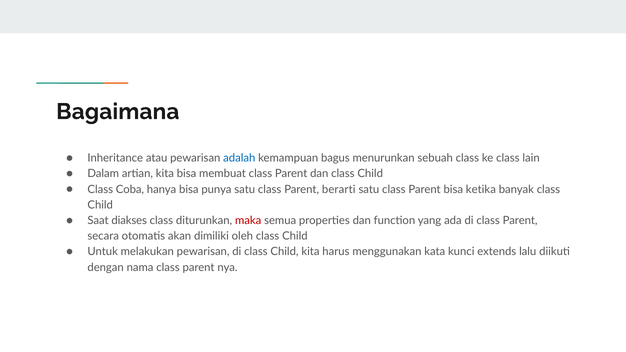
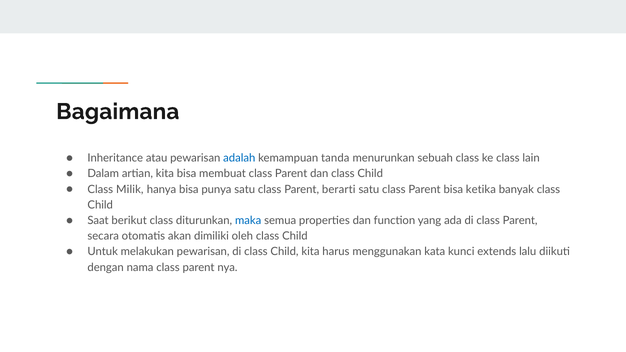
bagus: bagus -> tanda
Coba: Coba -> Milik
diakses: diakses -> berikut
maka colour: red -> blue
